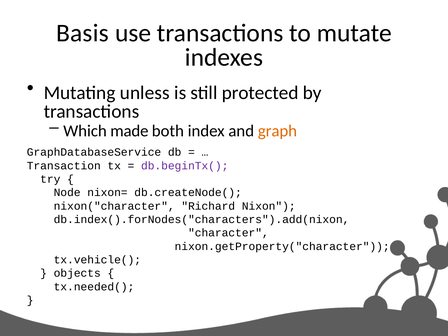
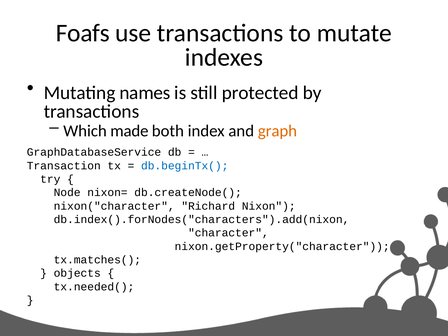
Basis: Basis -> Foafs
unless: unless -> names
db.beginTx( colour: purple -> blue
tx.vehicle(: tx.vehicle( -> tx.matches(
